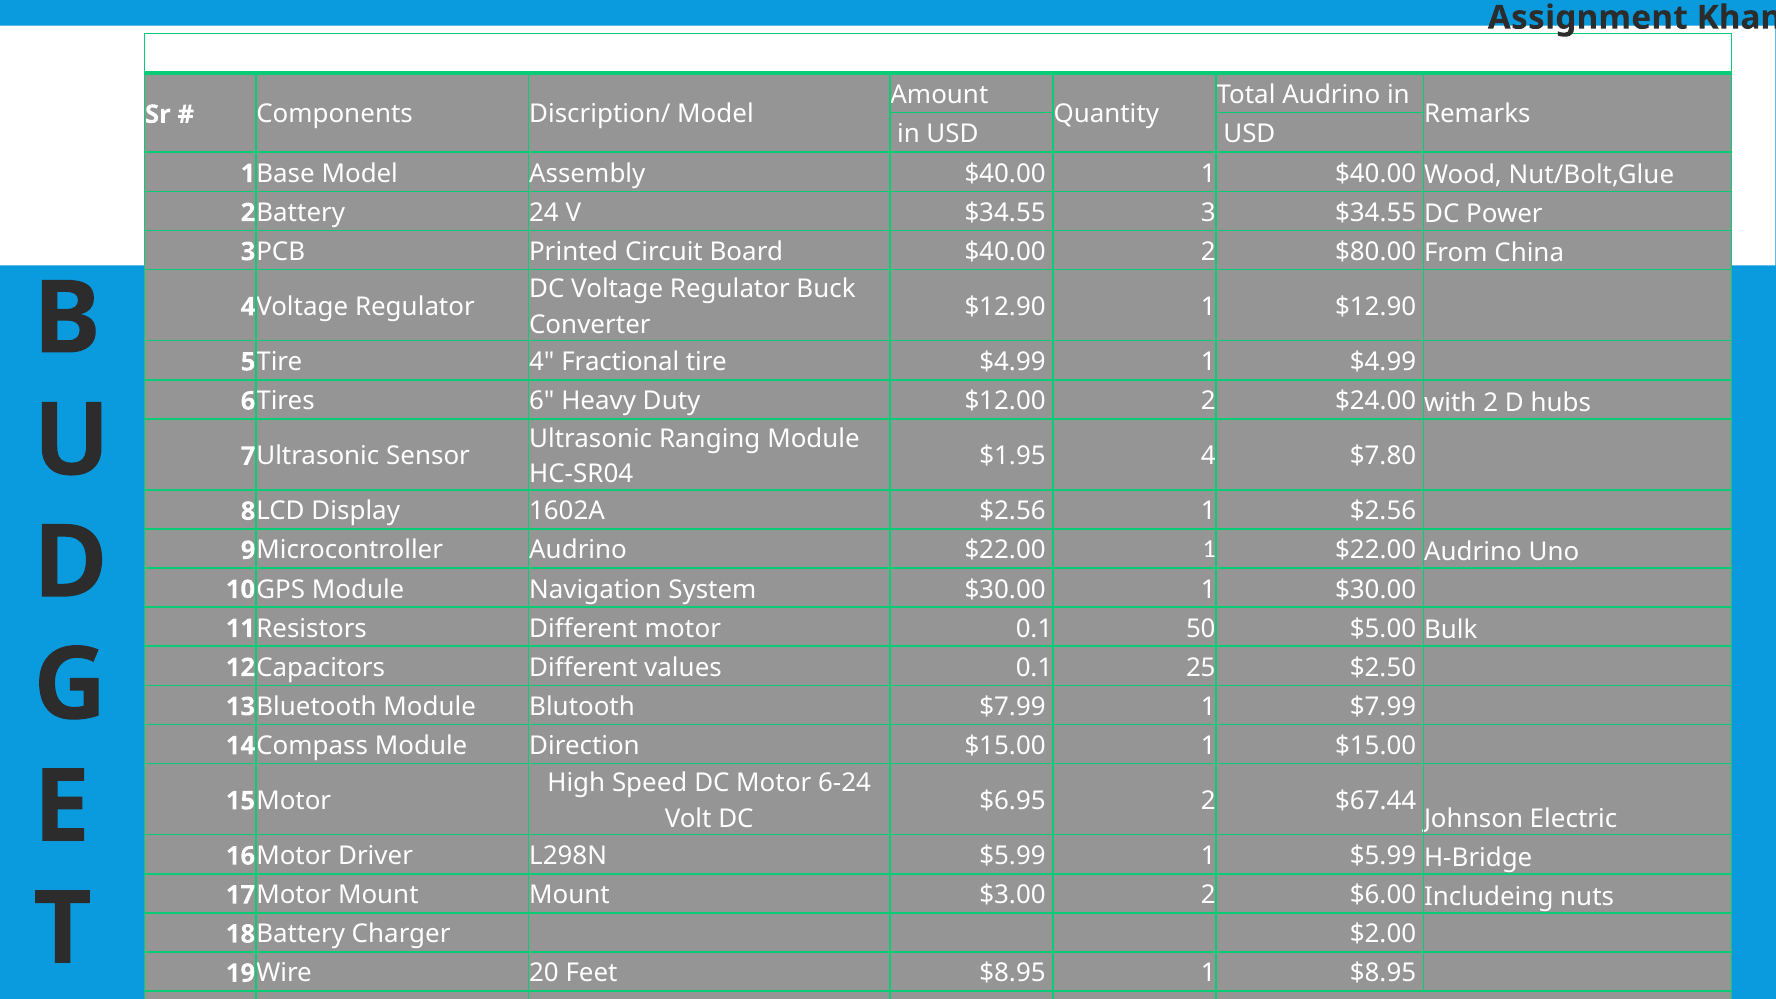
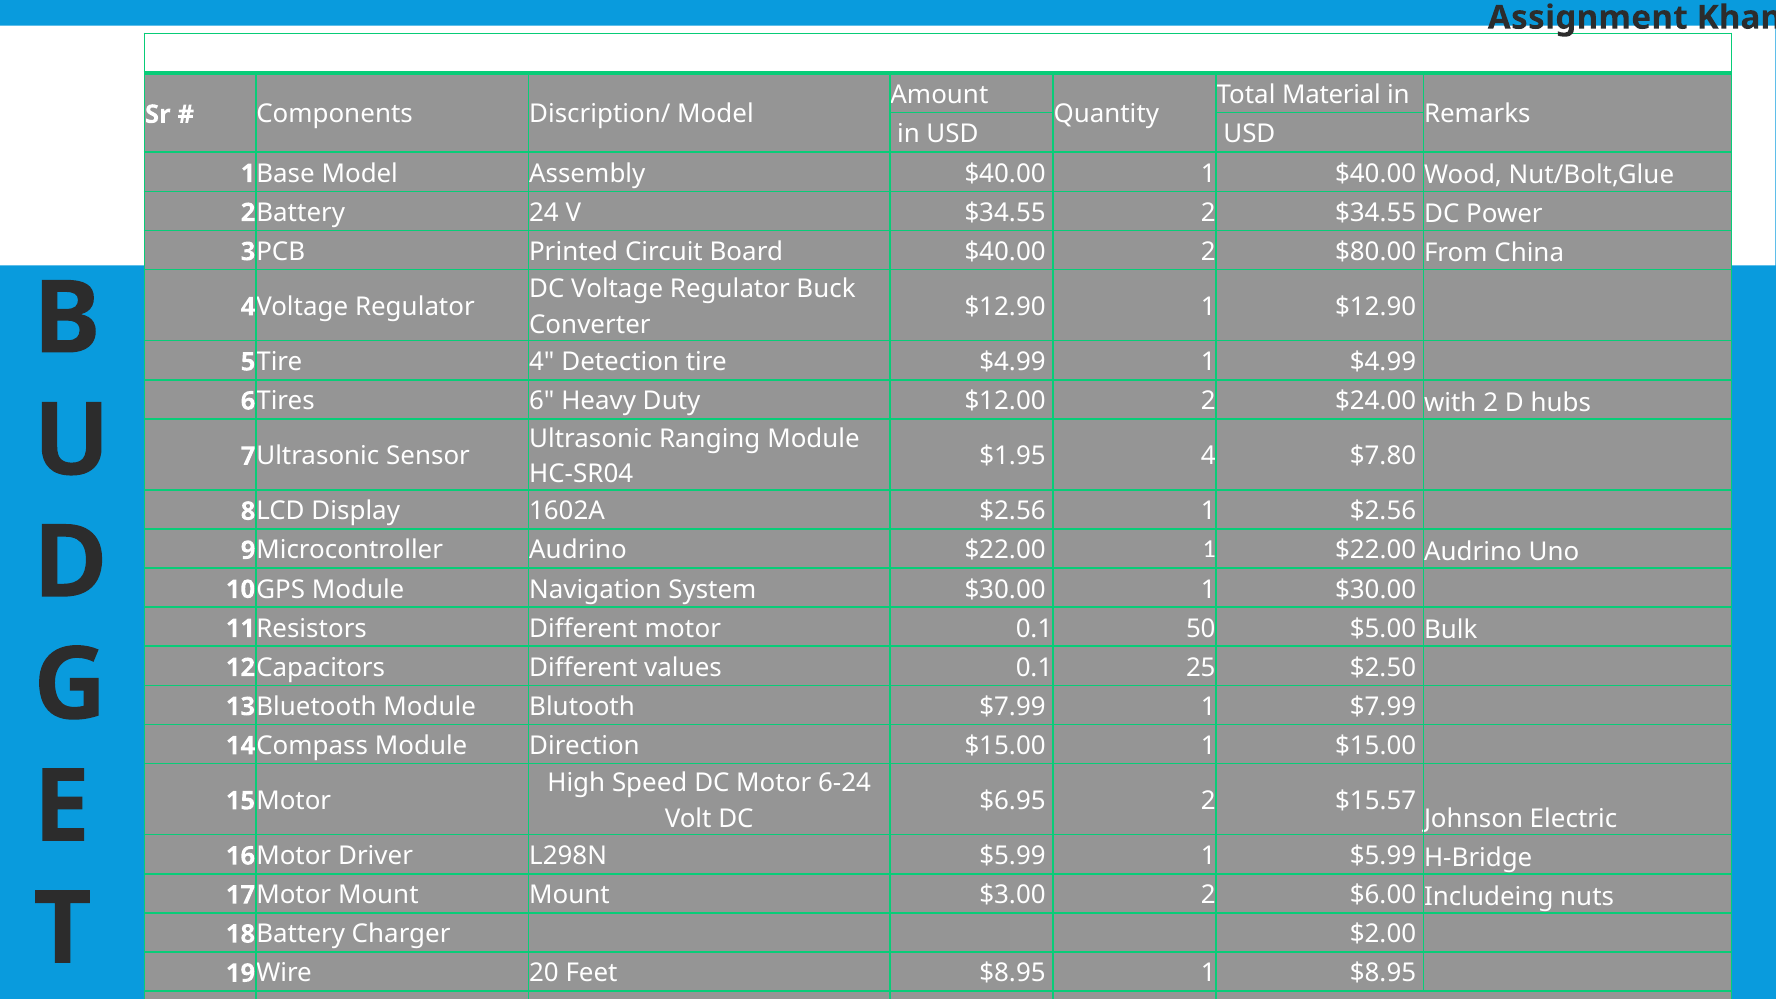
Total Audrino: Audrino -> Material
$34.55 3: 3 -> 2
Fractional: Fractional -> Detection
$67.44: $67.44 -> $15.57
